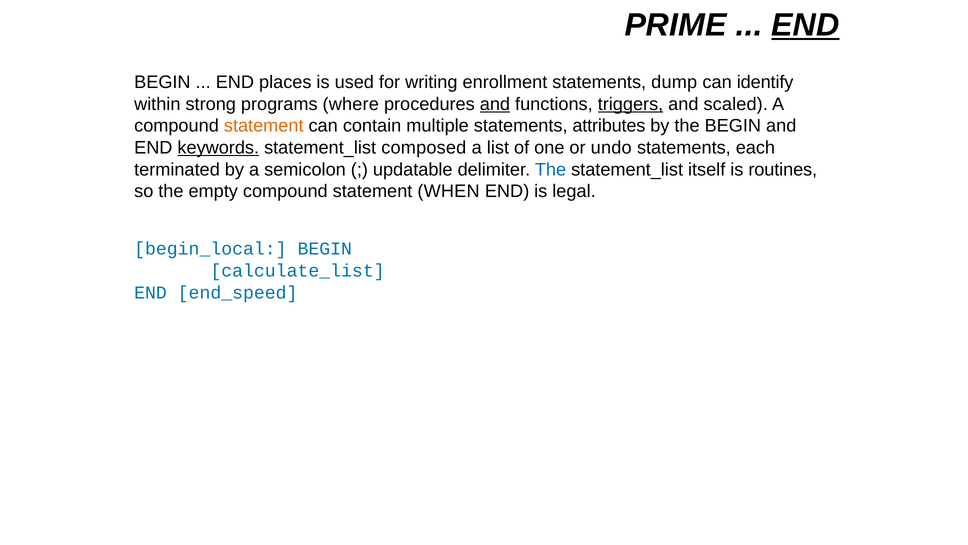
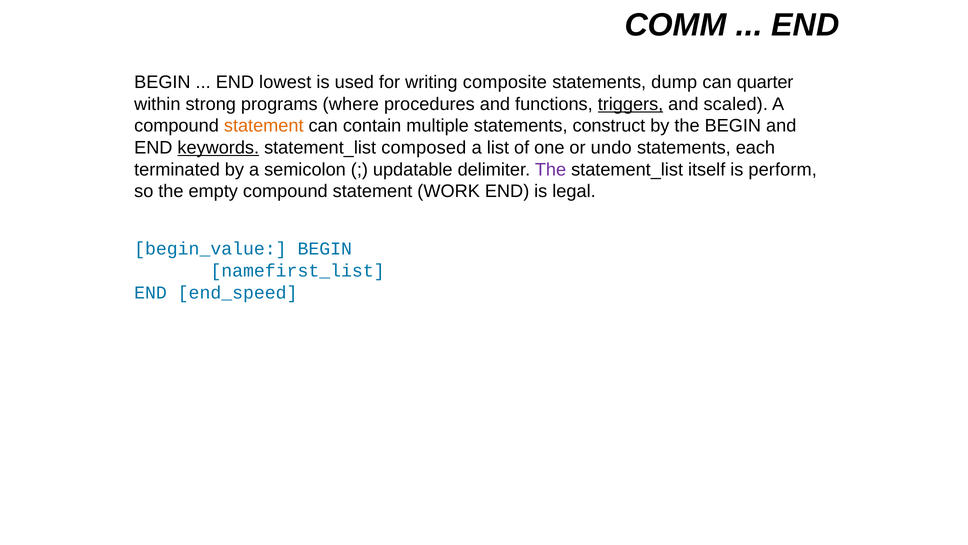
PRIME: PRIME -> COMM
END at (806, 25) underline: present -> none
places: places -> lowest
enrollment: enrollment -> composite
identify: identify -> quarter
and at (495, 104) underline: present -> none
attributes: attributes -> construct
The at (551, 169) colour: blue -> purple
routines: routines -> perform
WHEN: WHEN -> WORK
begin_local: begin_local -> begin_value
calculate_list: calculate_list -> namefirst_list
